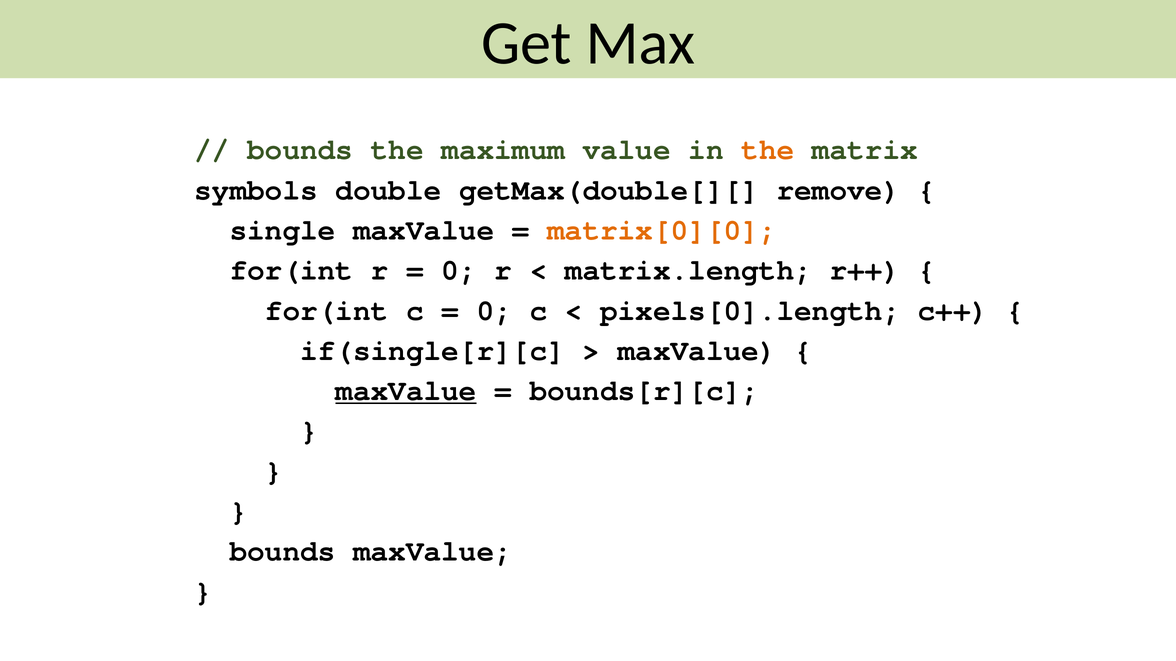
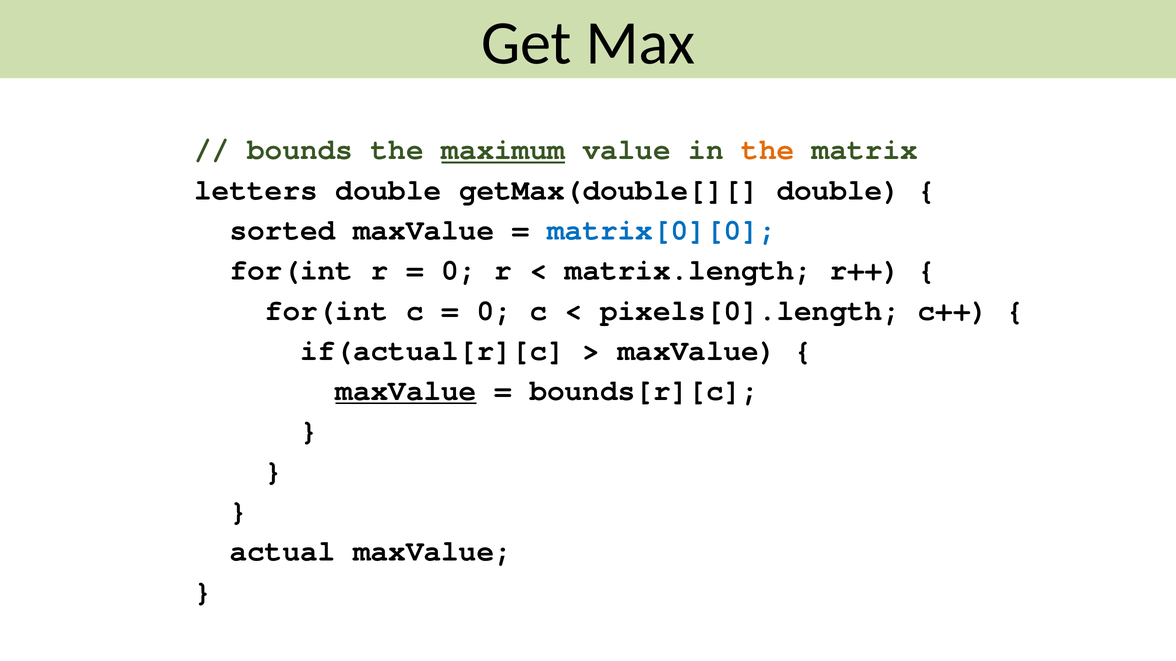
maximum underline: none -> present
symbols: symbols -> letters
getMax(double[][ remove: remove -> double
single: single -> sorted
matrix[0][0 colour: orange -> blue
if(single[r][c: if(single[r][c -> if(actual[r][c
bounds at (283, 552): bounds -> actual
